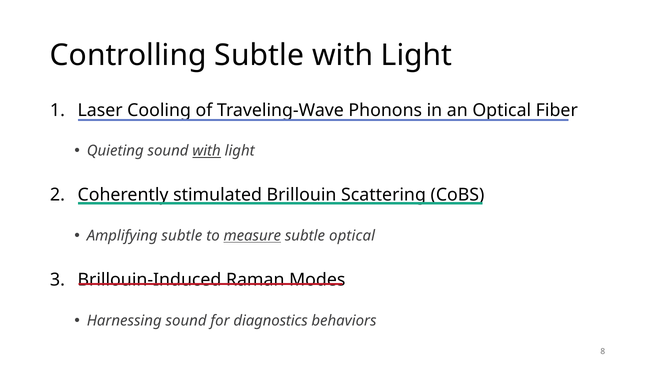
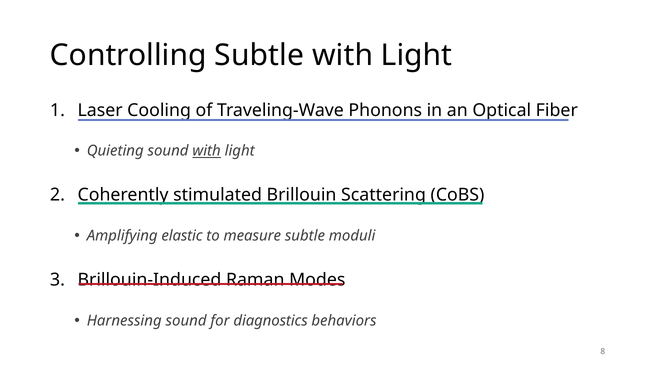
Amplifying subtle: subtle -> elastic
measure underline: present -> none
subtle optical: optical -> moduli
